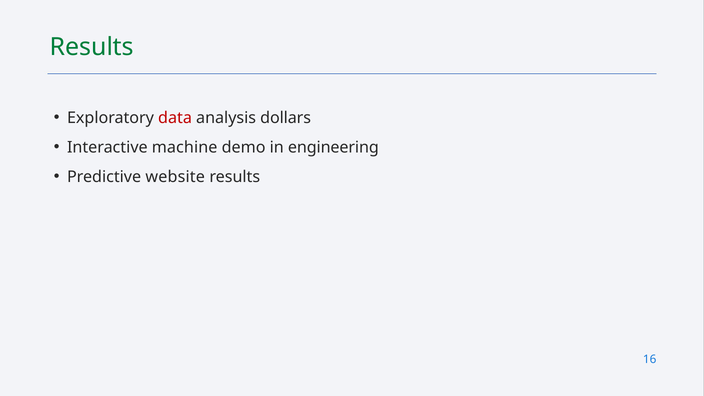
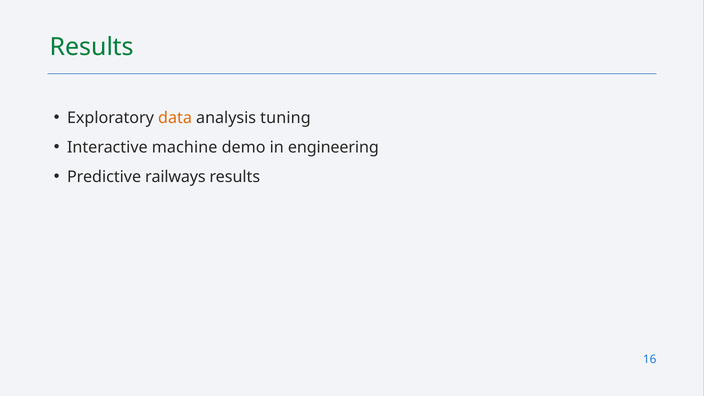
data colour: red -> orange
dollars: dollars -> tuning
website: website -> railways
